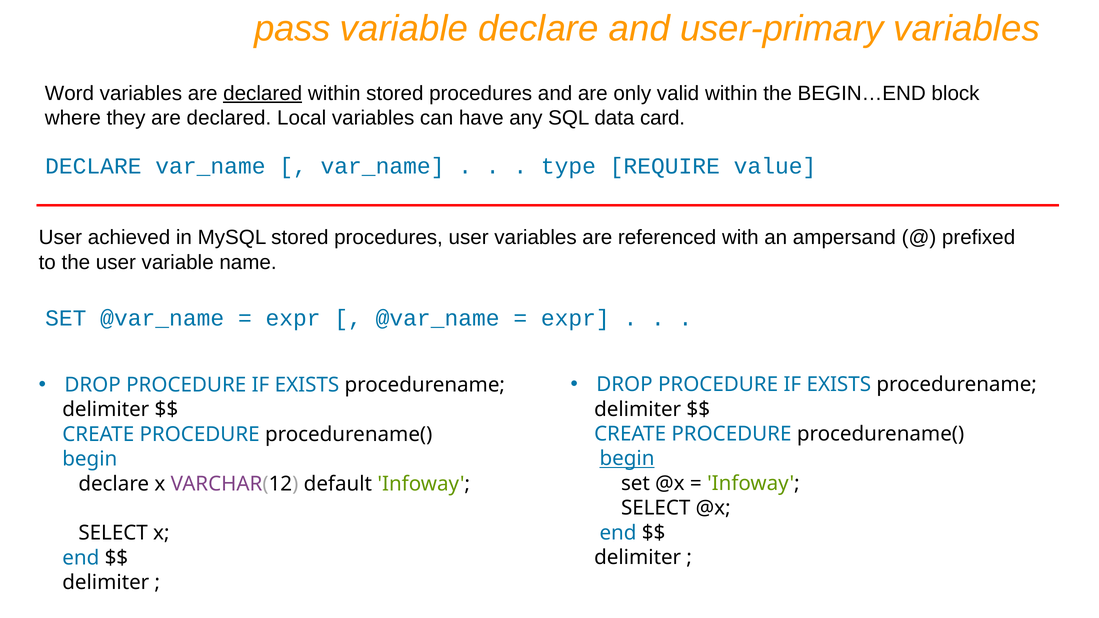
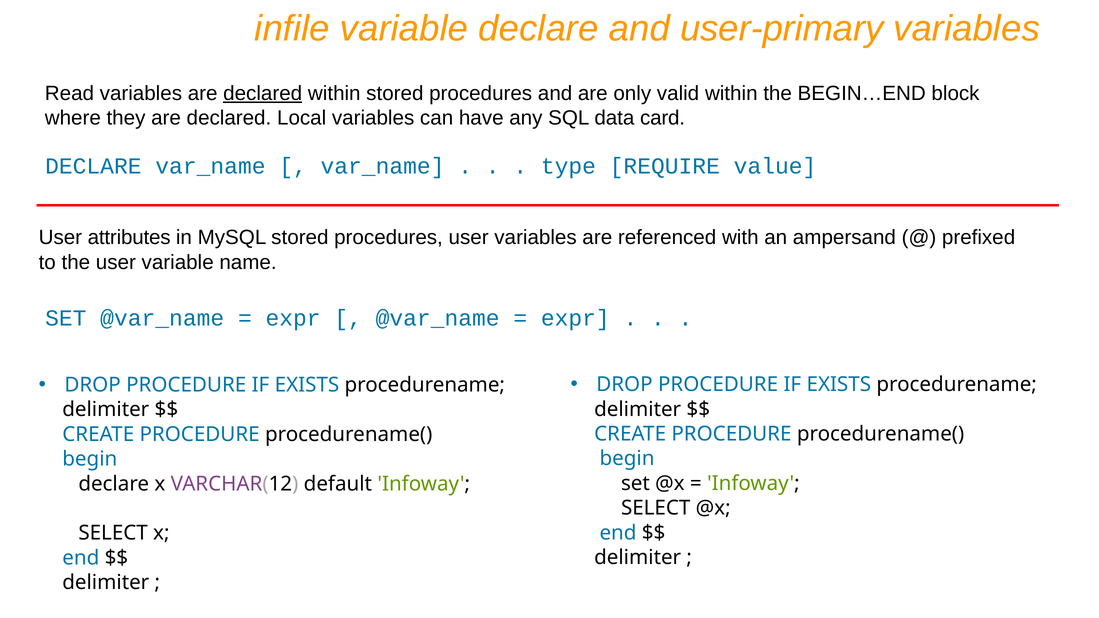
pass: pass -> infile
Word: Word -> Read
achieved: achieved -> attributes
begin at (627, 459) underline: present -> none
